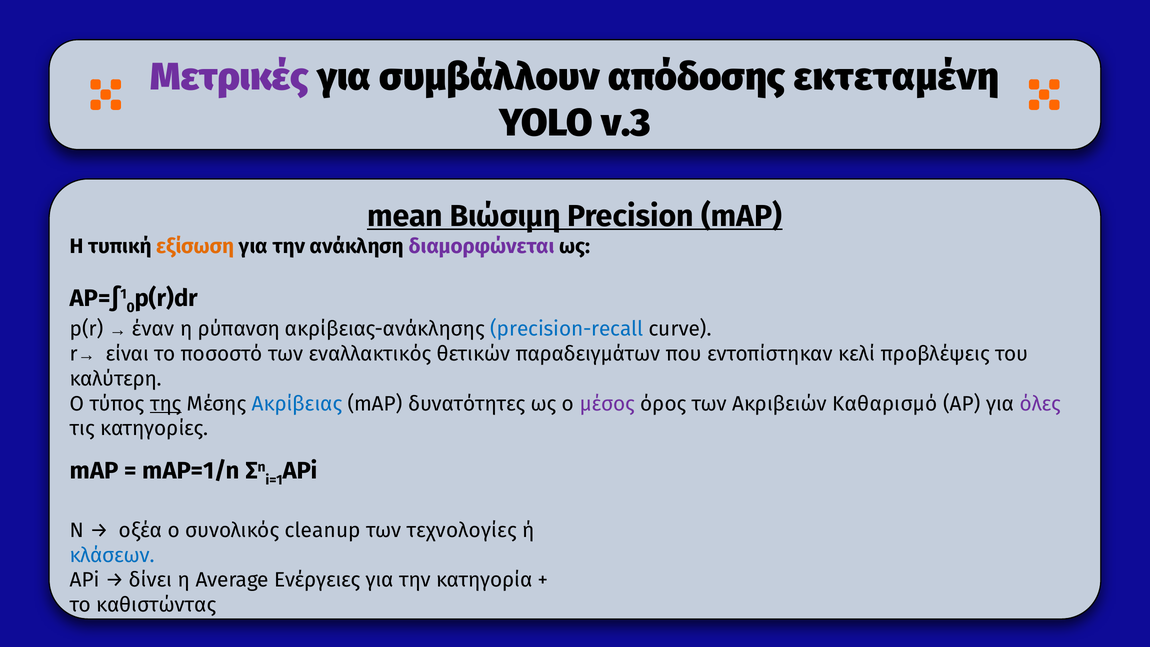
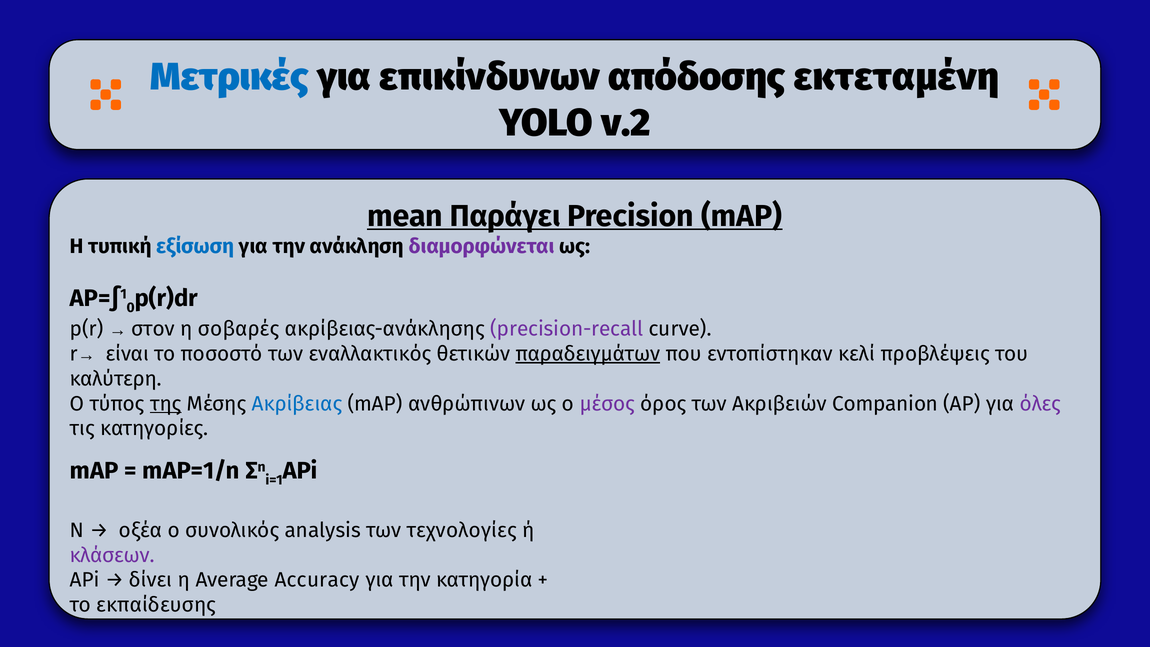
Μετρικές colour: purple -> blue
συμβάλλουν: συμβάλλουν -> επικίνδυνων
v.3: v.3 -> v.2
Βιώσιμη: Βιώσιμη -> Παράγει
εξίσωση colour: orange -> blue
έναν: έναν -> στον
ρύπανση: ρύπανση -> σοβαρές
precision-recall colour: blue -> purple
παραδειγμάτων underline: none -> present
δυνατότητες: δυνατότητες -> ανθρώπινων
Καθαρισμό: Καθαρισμό -> Companion
cleanup: cleanup -> analysis
κλάσεων colour: blue -> purple
Ενέργειες: Ενέργειες -> Accuracy
καθιστώντας: καθιστώντας -> εκπαίδευσης
